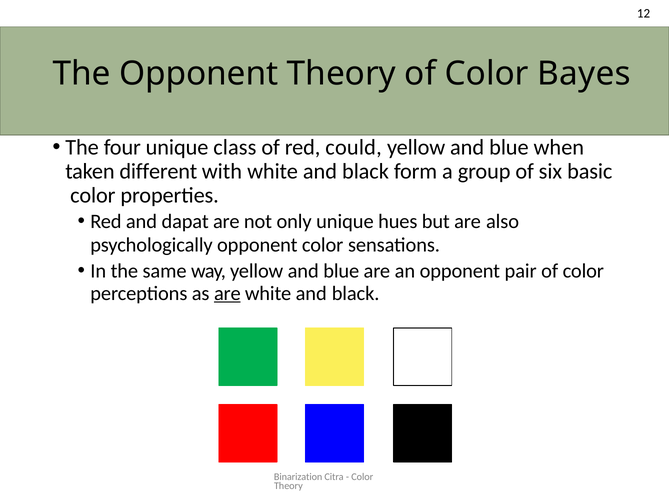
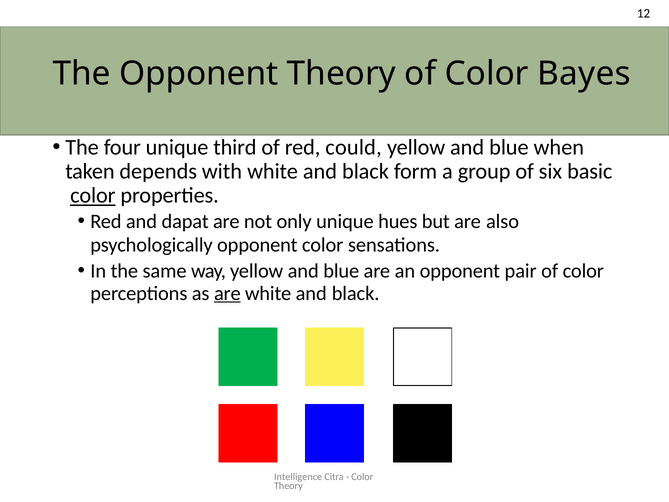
class: class -> third
different: different -> depends
color at (93, 195) underline: none -> present
Binarization: Binarization -> Intelligence
